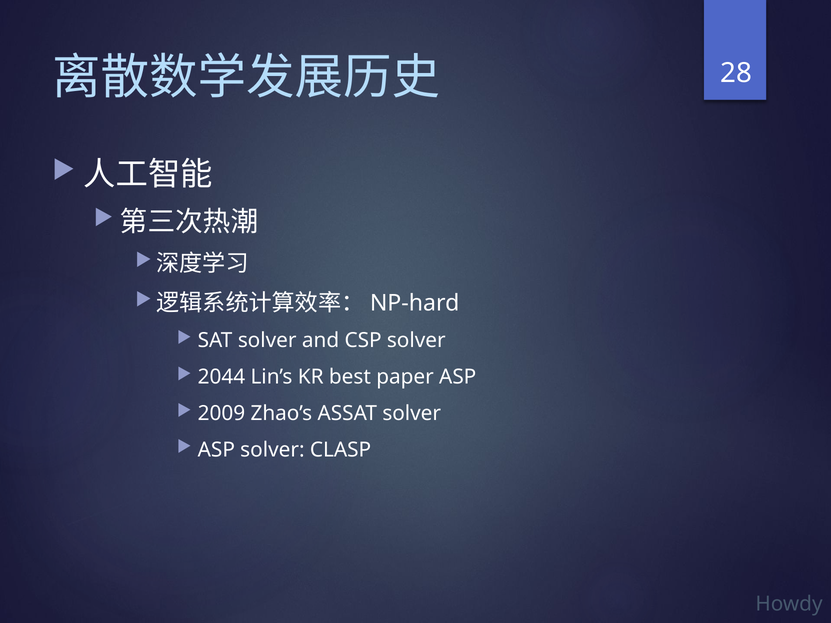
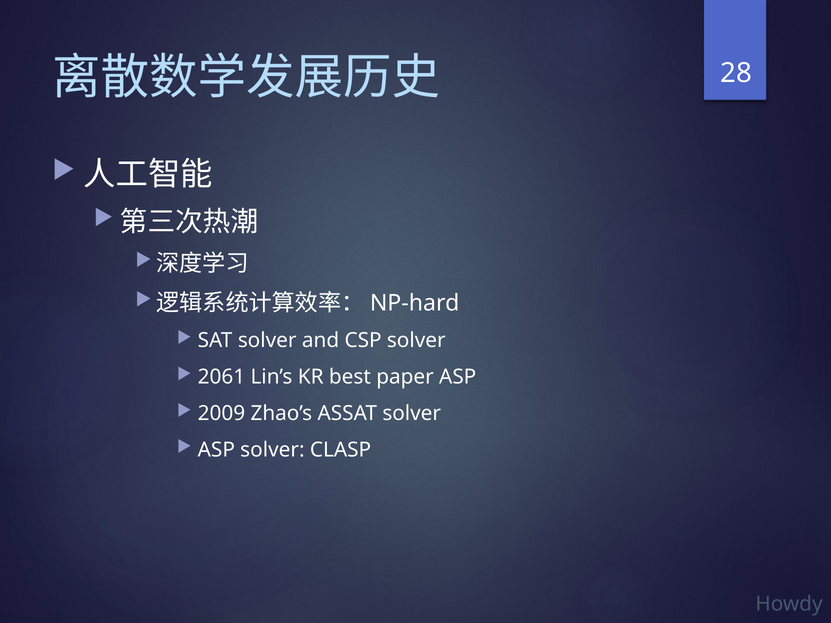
2044: 2044 -> 2061
